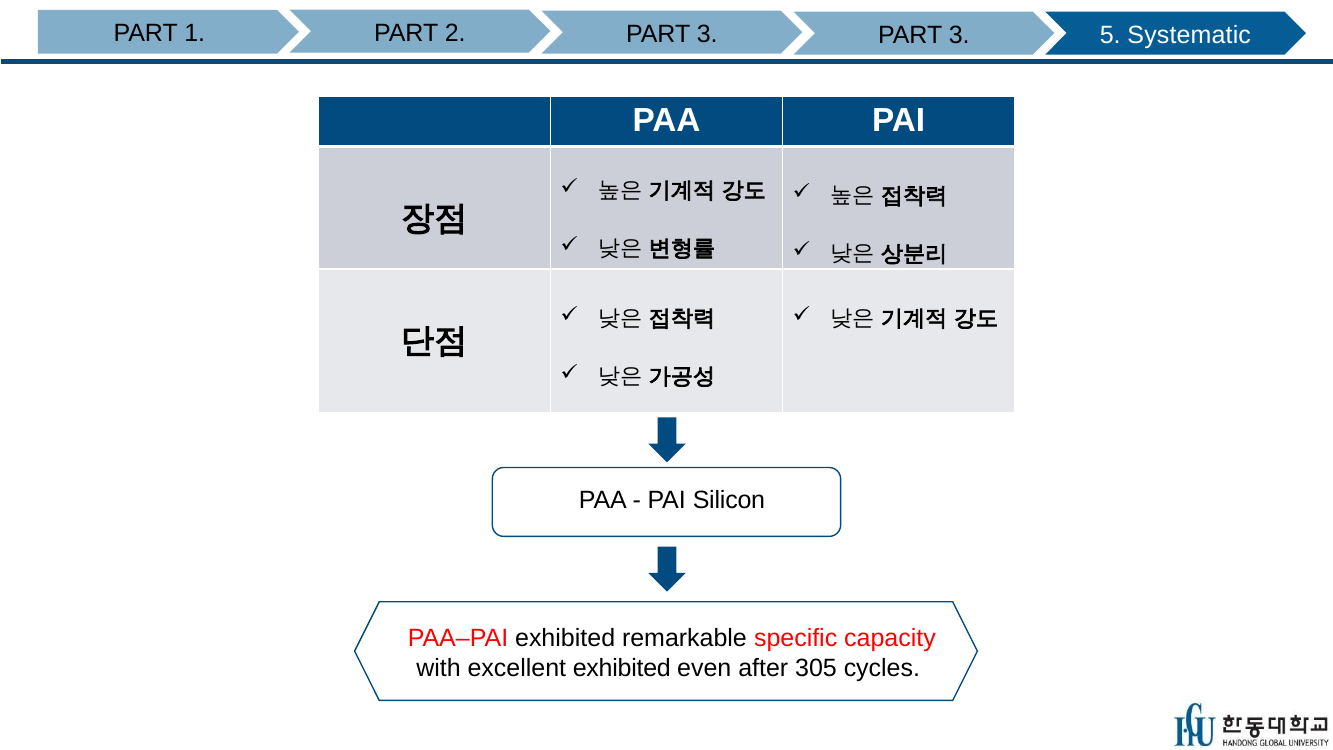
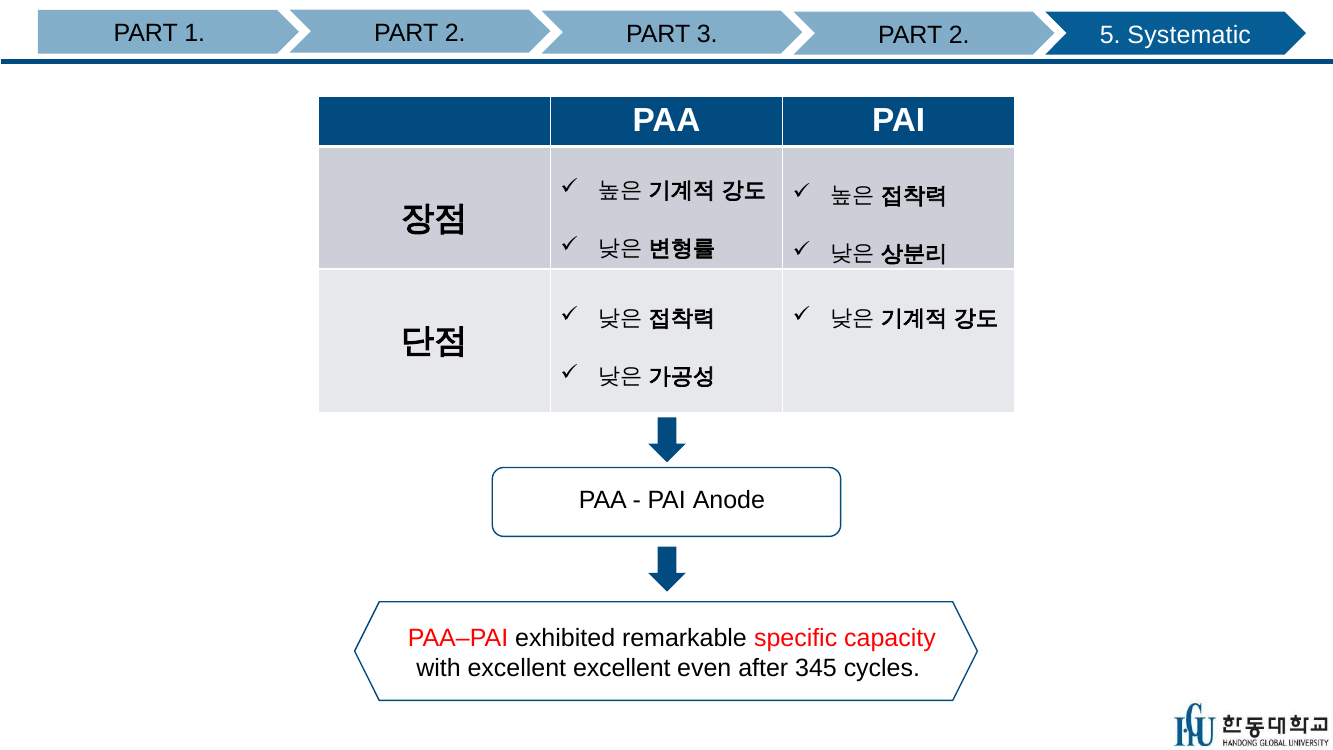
2 PART 3: 3 -> 2
Silicon: Silicon -> Anode
excellent exhibited: exhibited -> excellent
305: 305 -> 345
